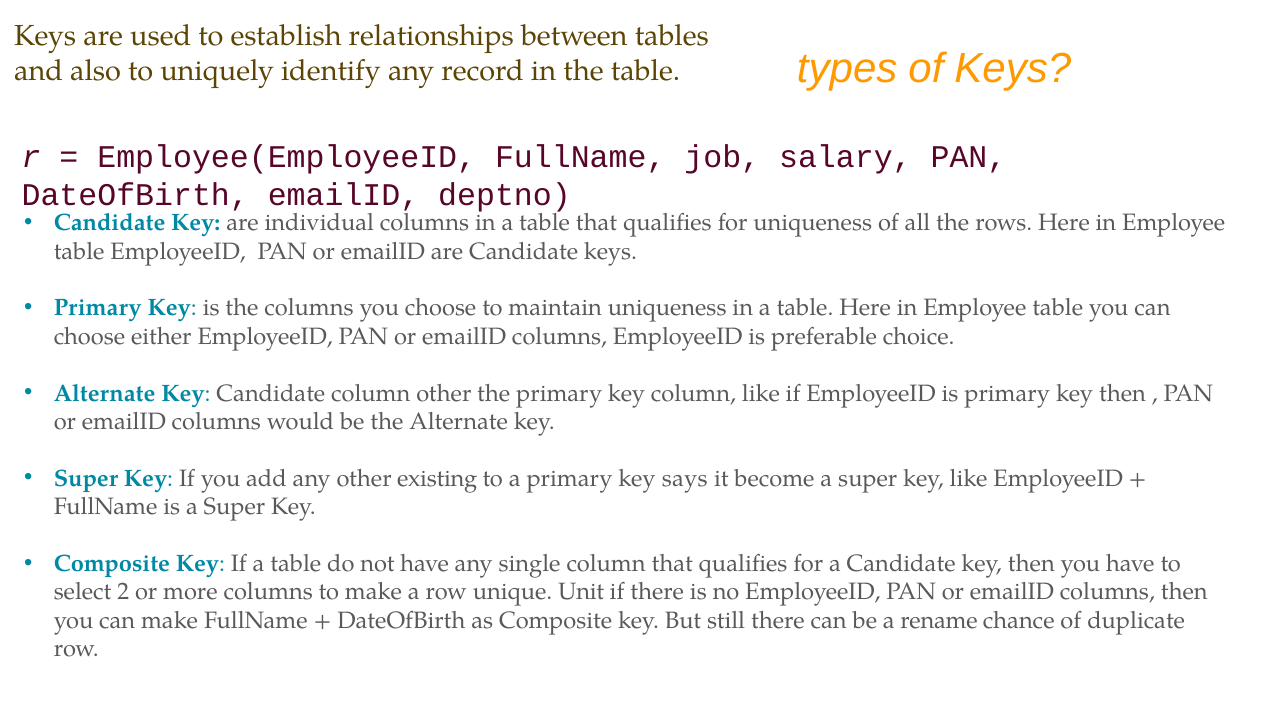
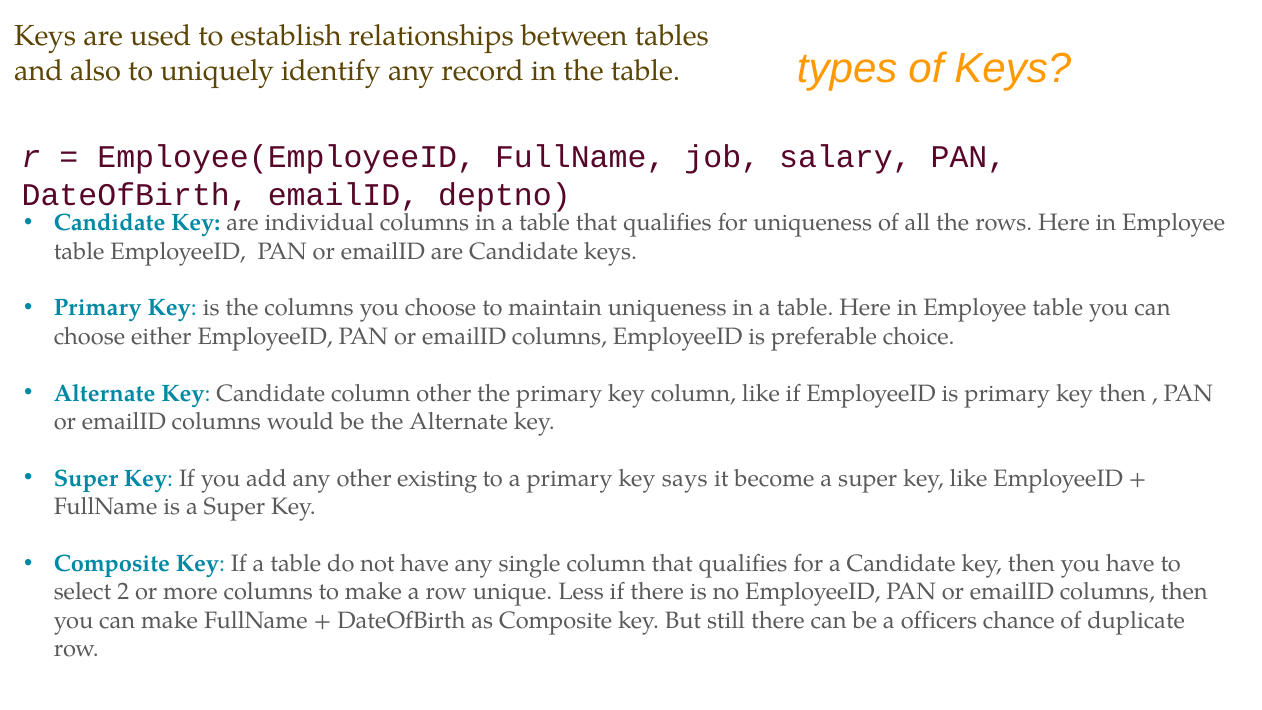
Unit: Unit -> Less
rename: rename -> officers
